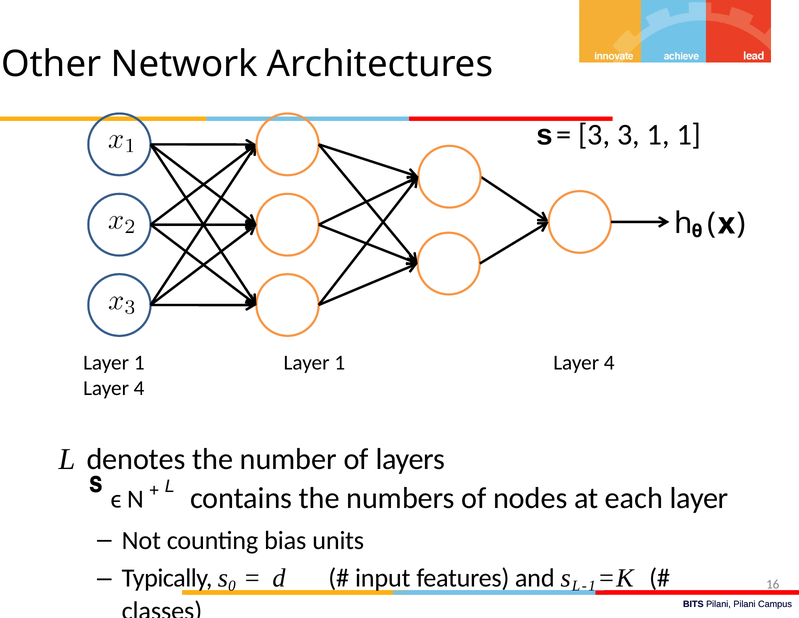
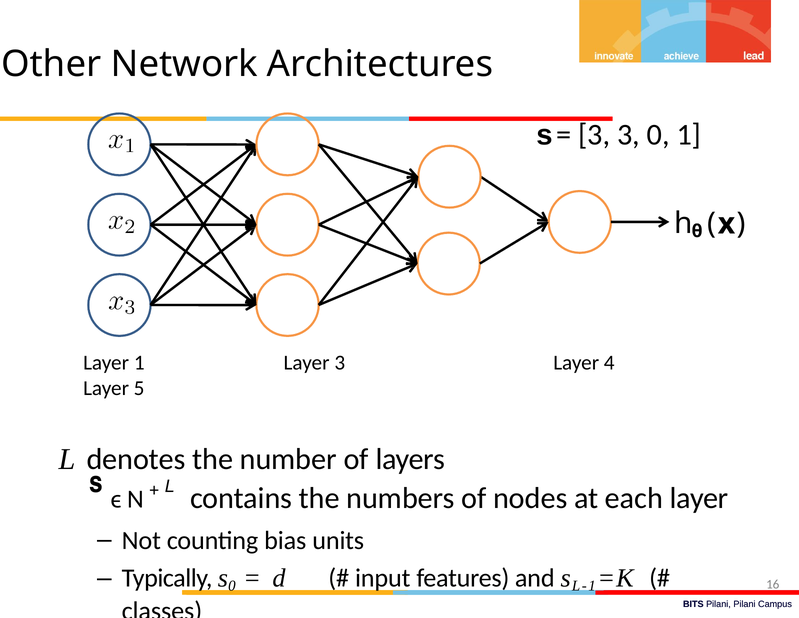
3 1: 1 -> 0
1 Layer 1: 1 -> 3
4 at (139, 388): 4 -> 5
